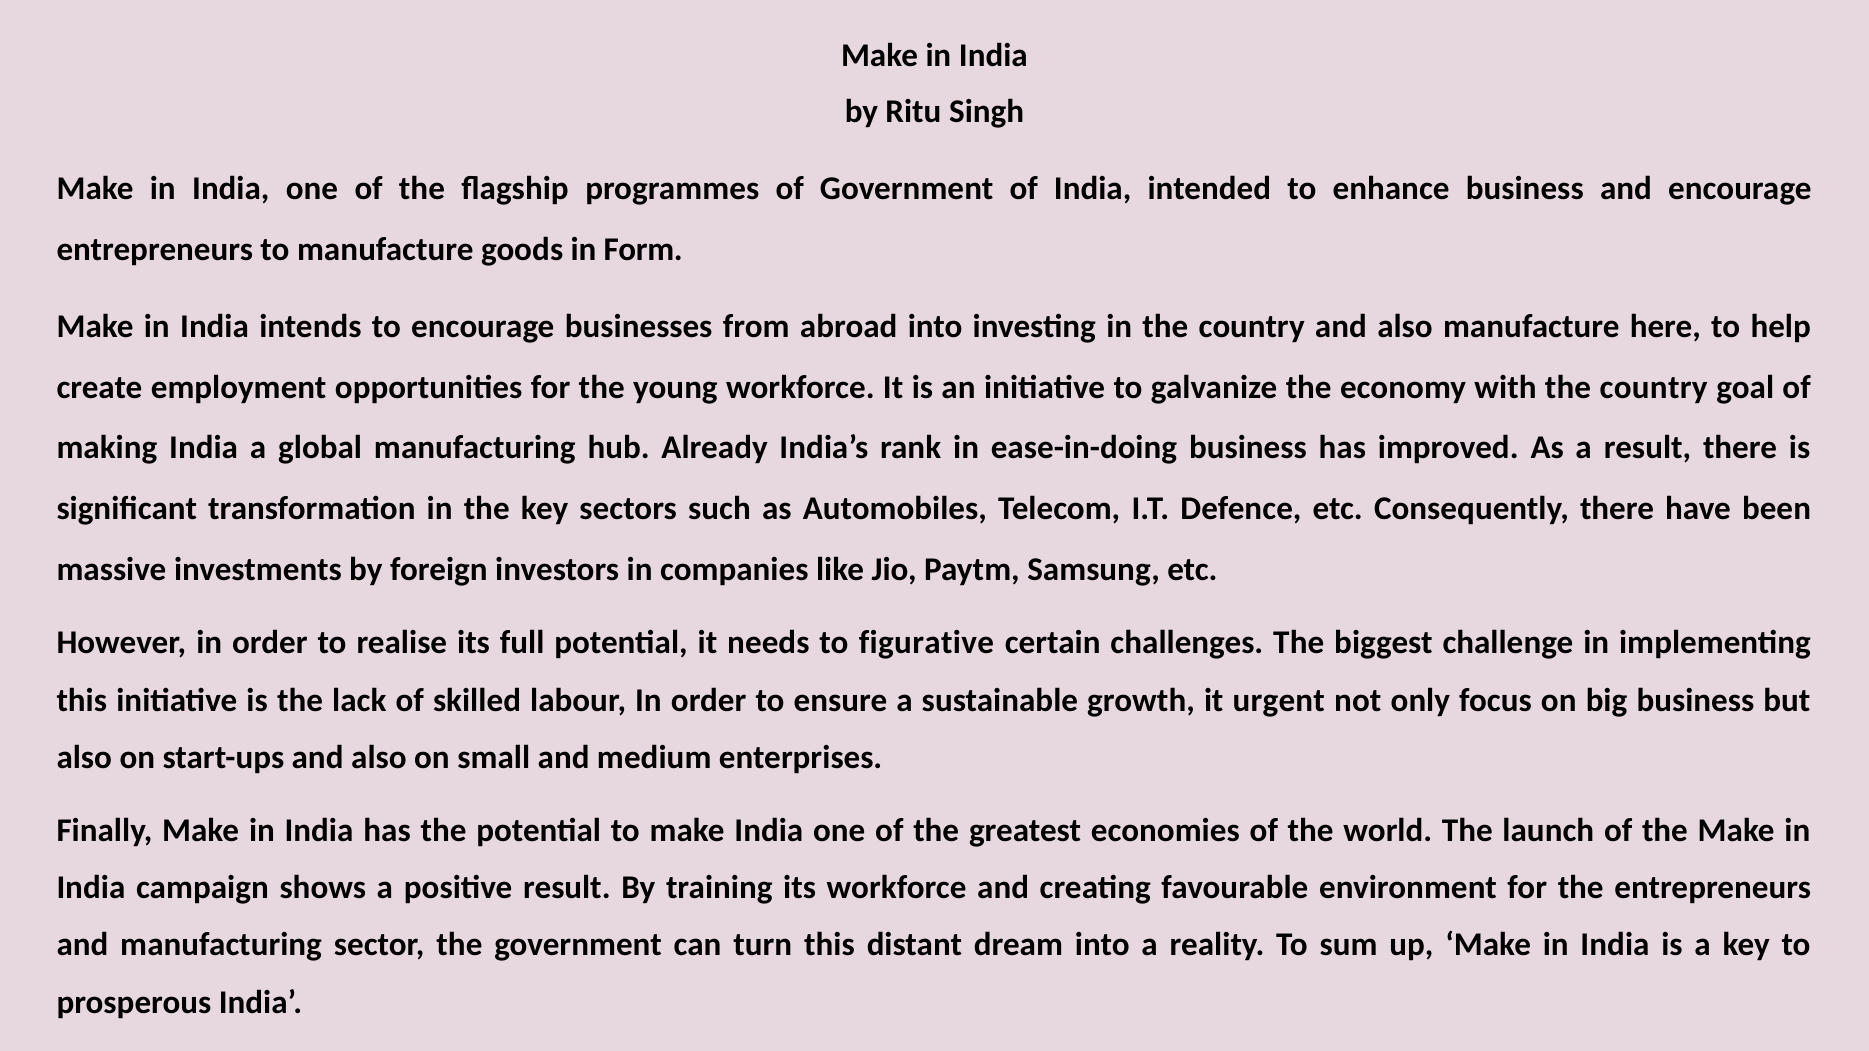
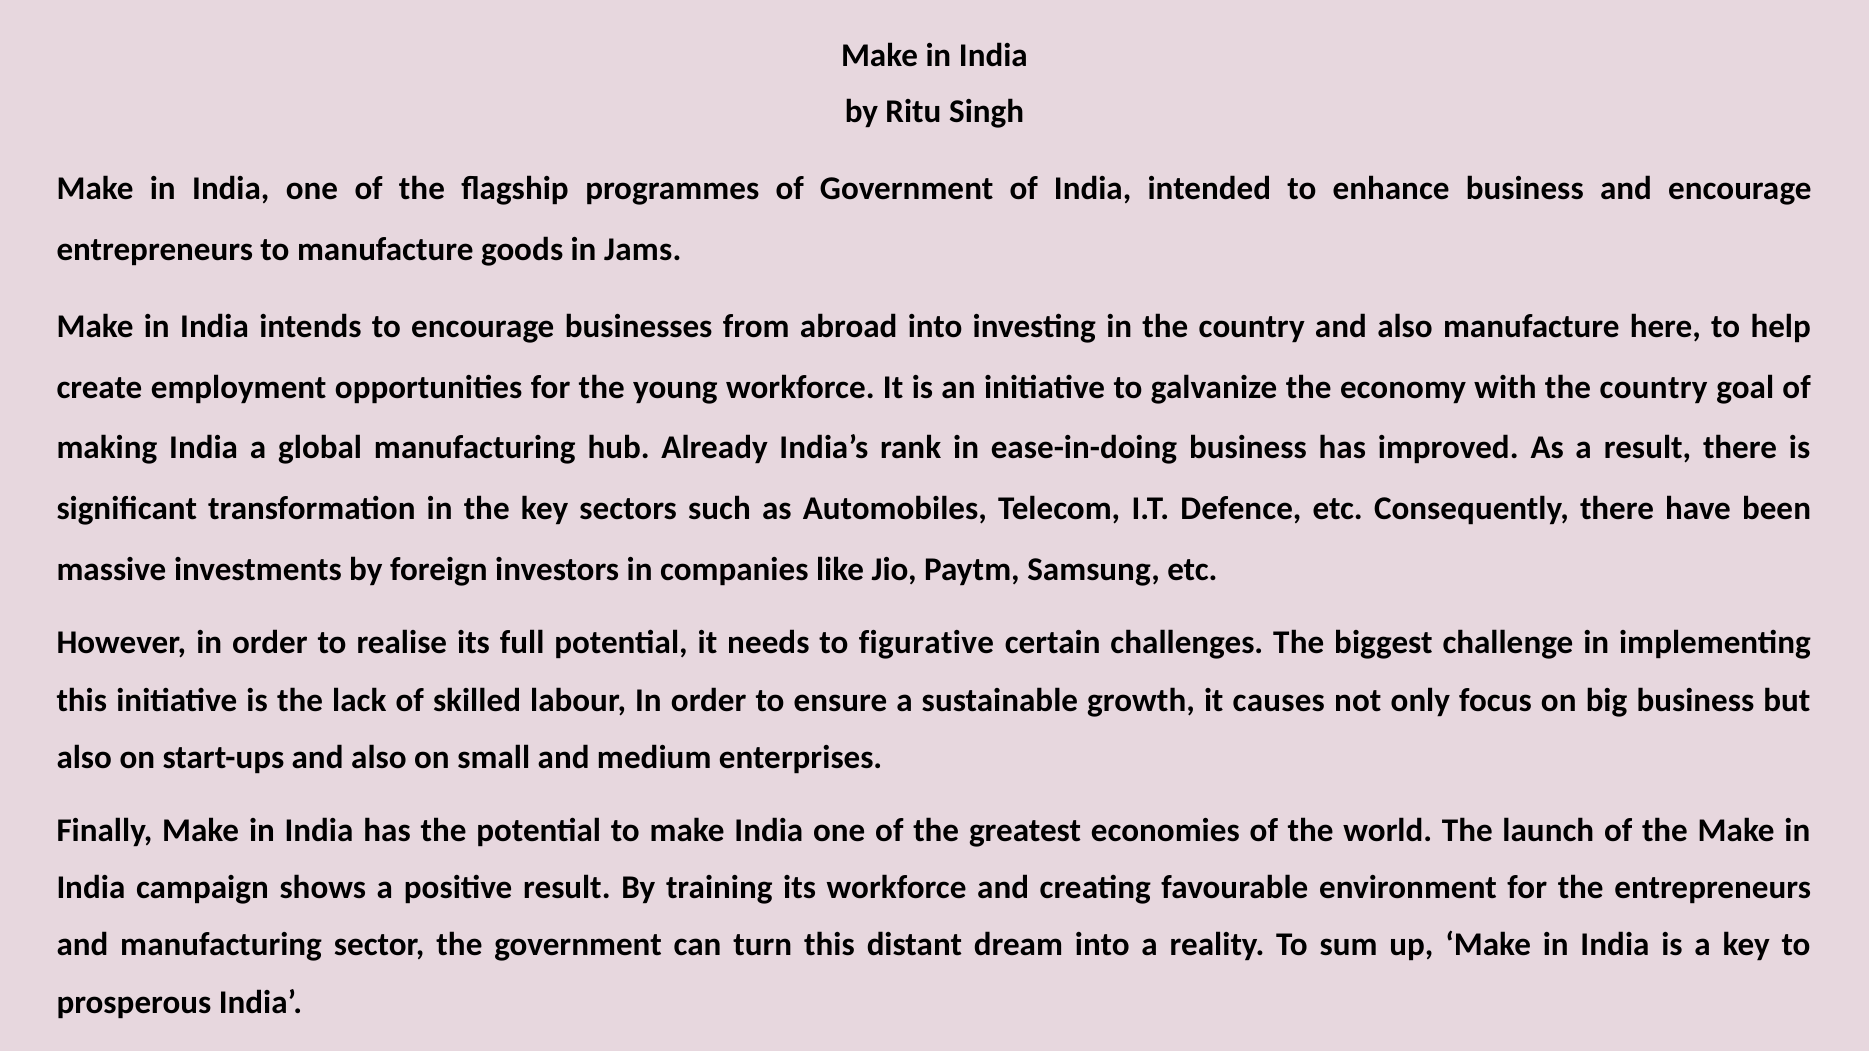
Form: Form -> Jams
urgent: urgent -> causes
